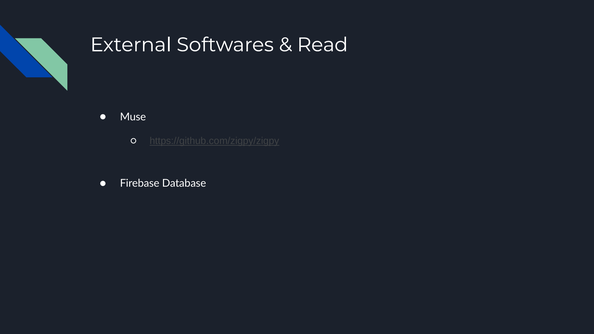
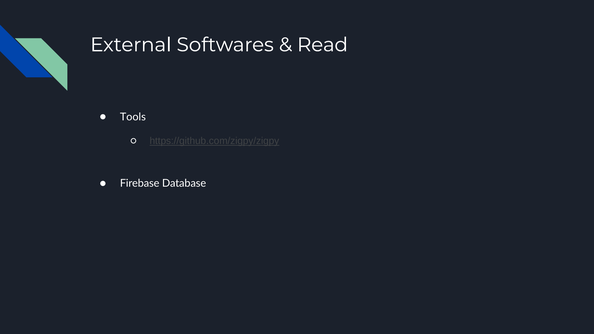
Muse: Muse -> Tools
